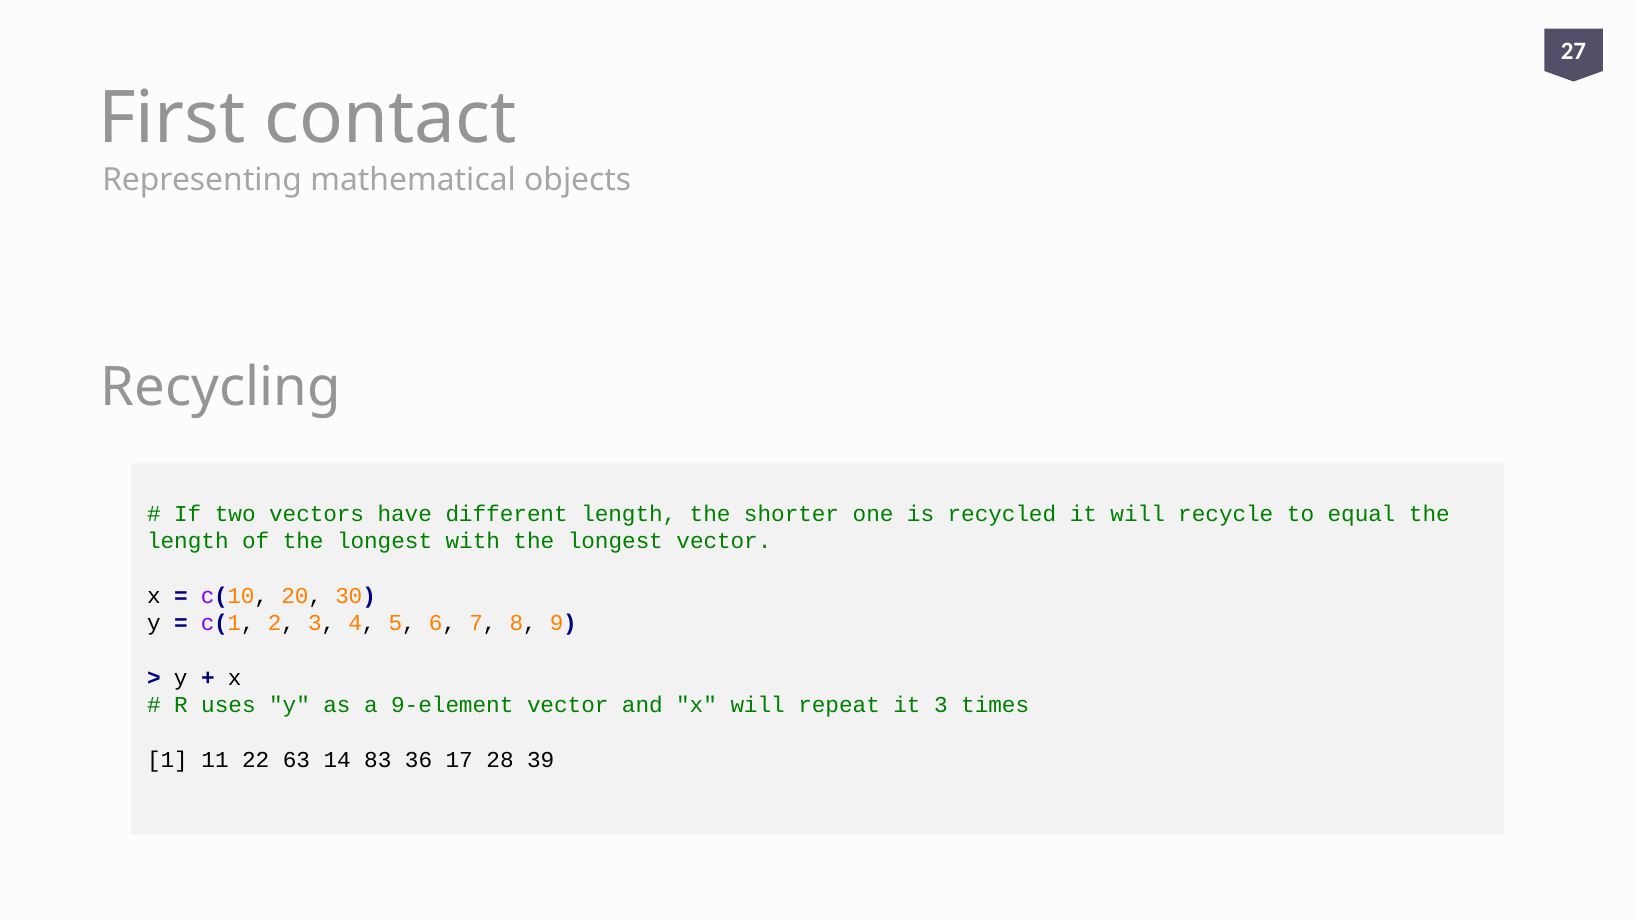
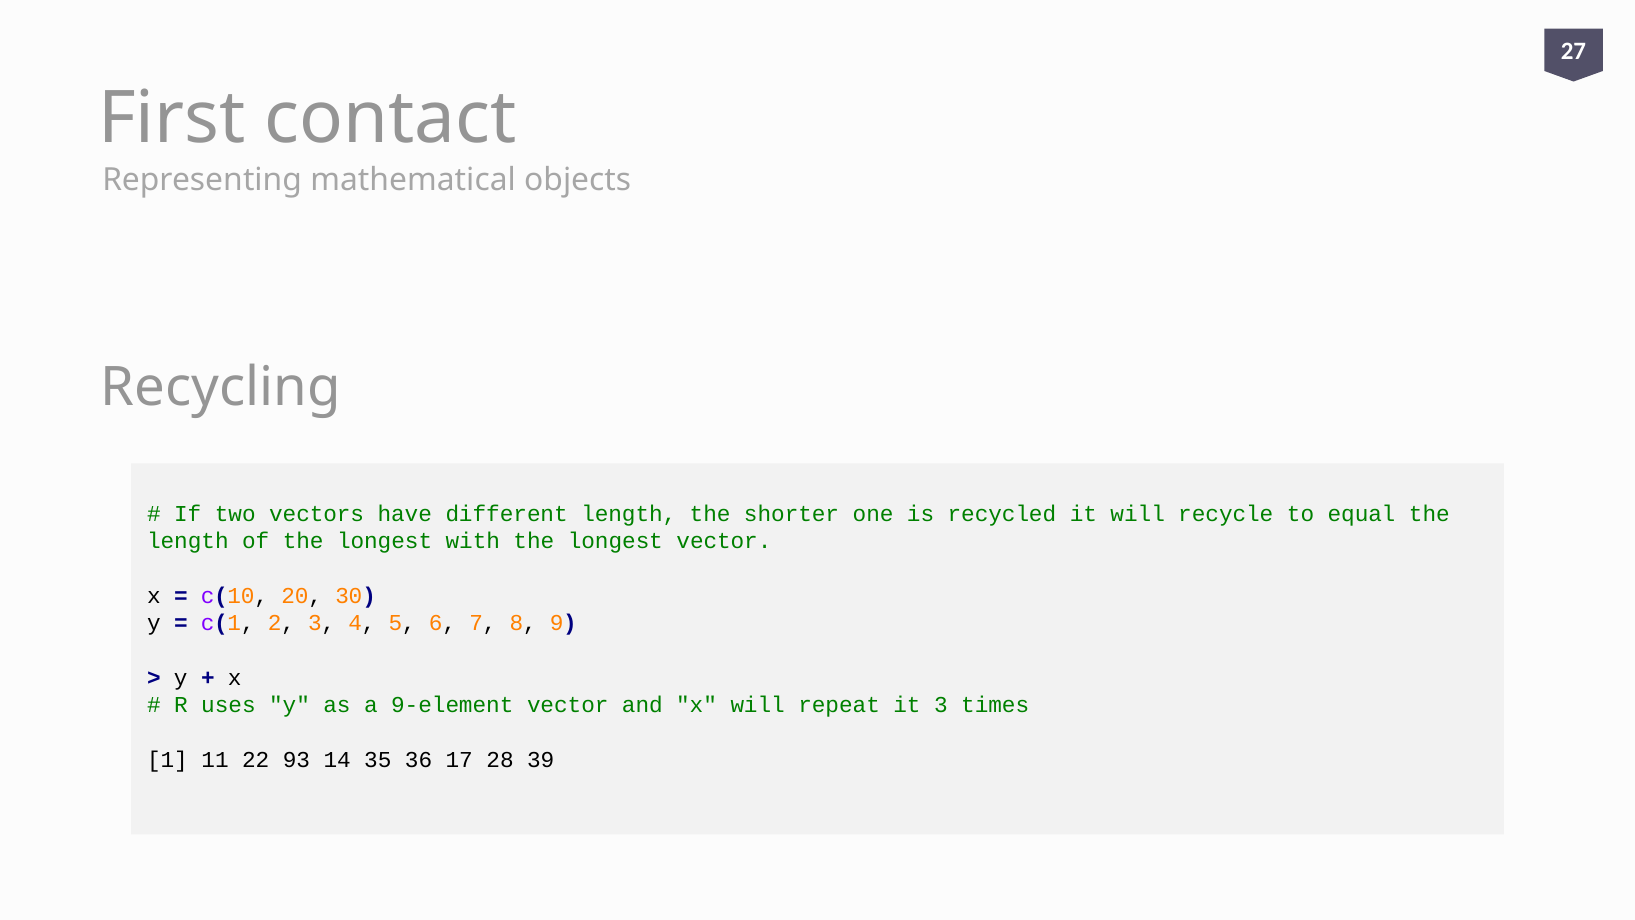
63: 63 -> 93
83: 83 -> 35
